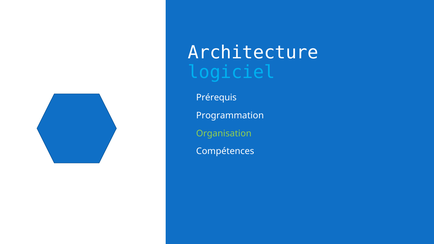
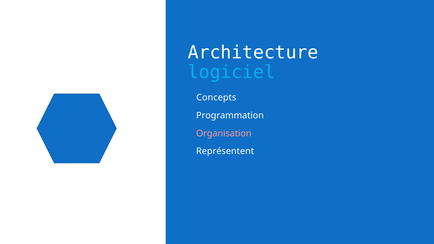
Prérequis: Prérequis -> Concepts
Organisation colour: light green -> pink
Compétences: Compétences -> Représentent
